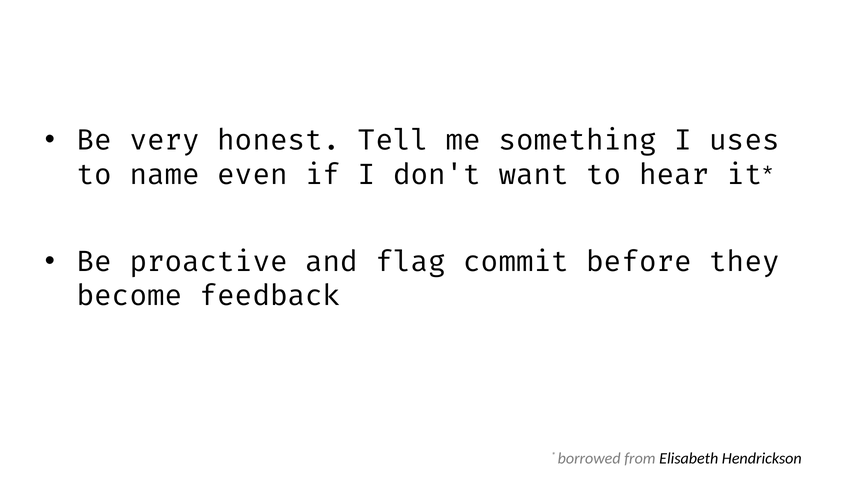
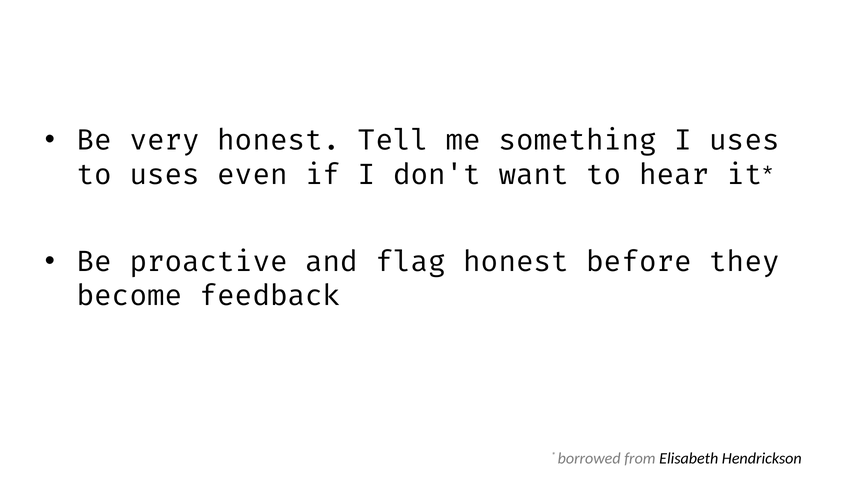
to name: name -> uses
flag commit: commit -> honest
